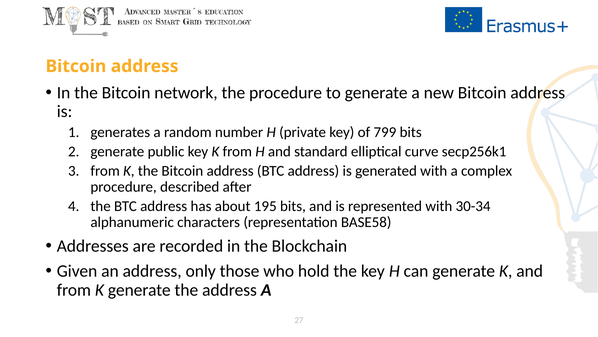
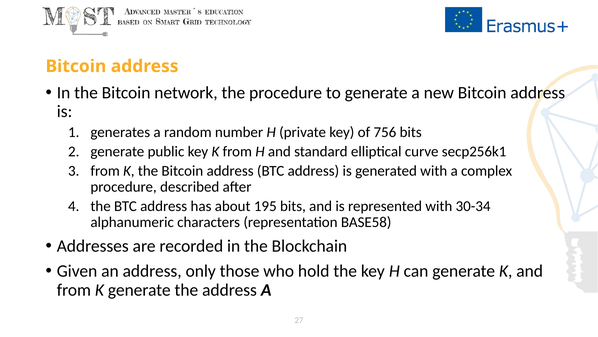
799: 799 -> 756
